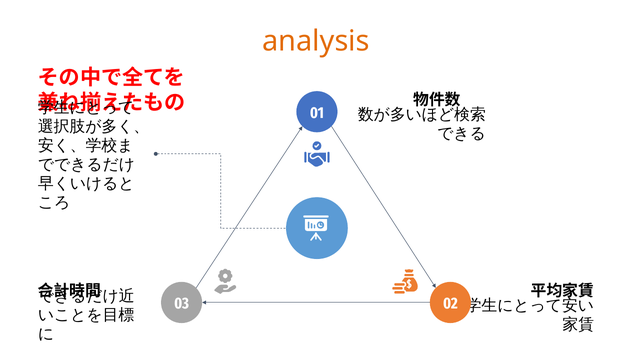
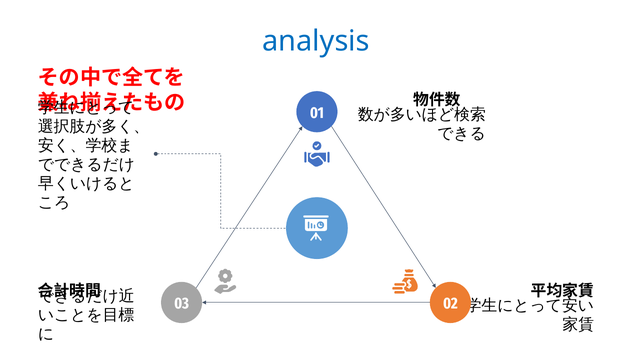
analysis colour: orange -> blue
